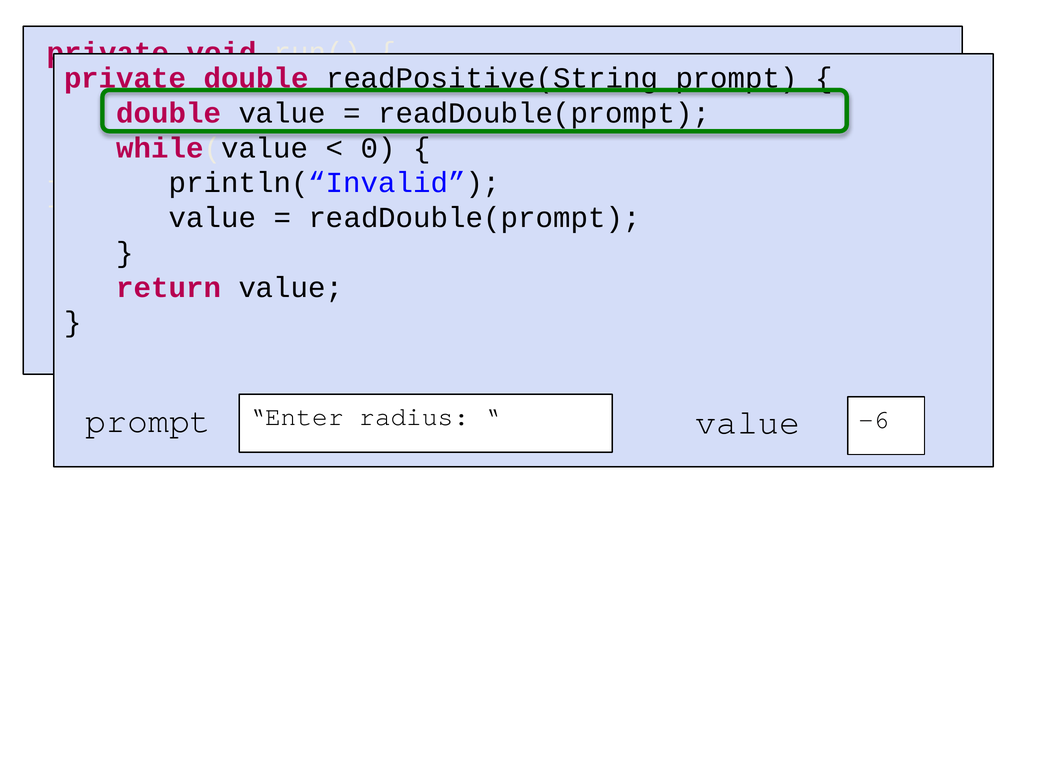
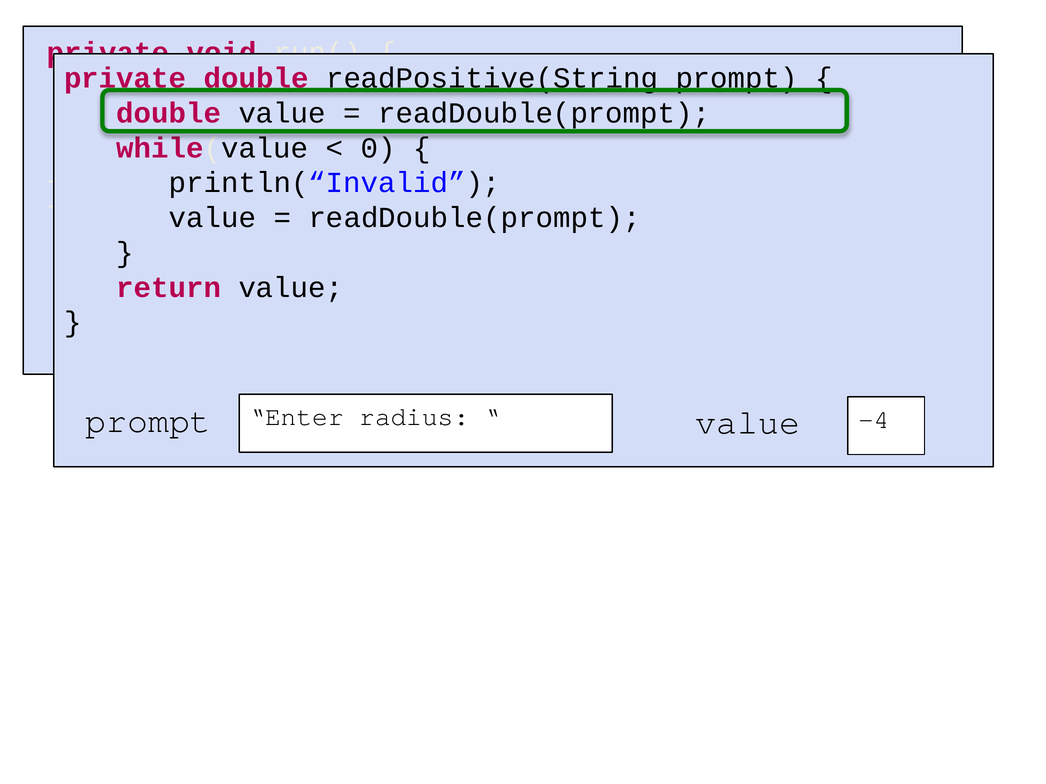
-6: -6 -> -4
